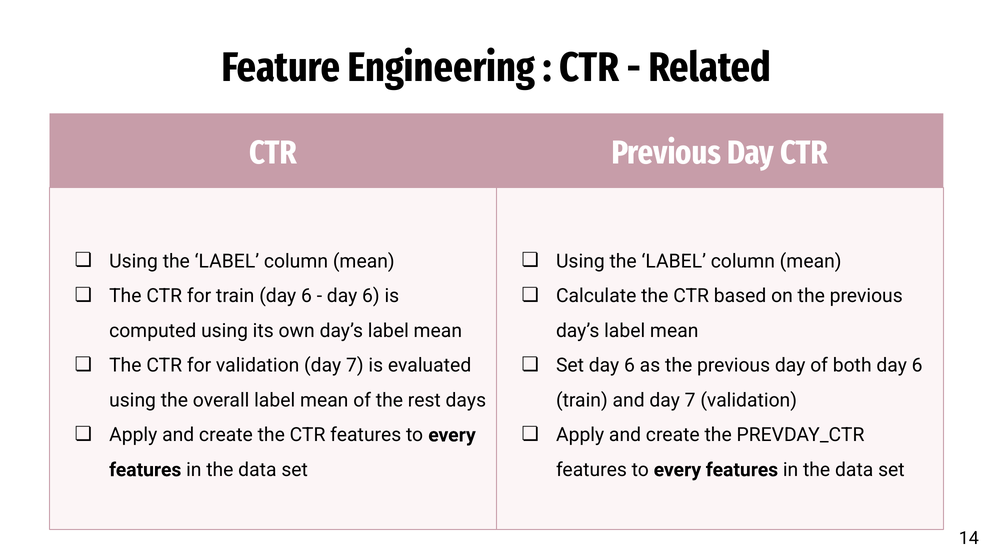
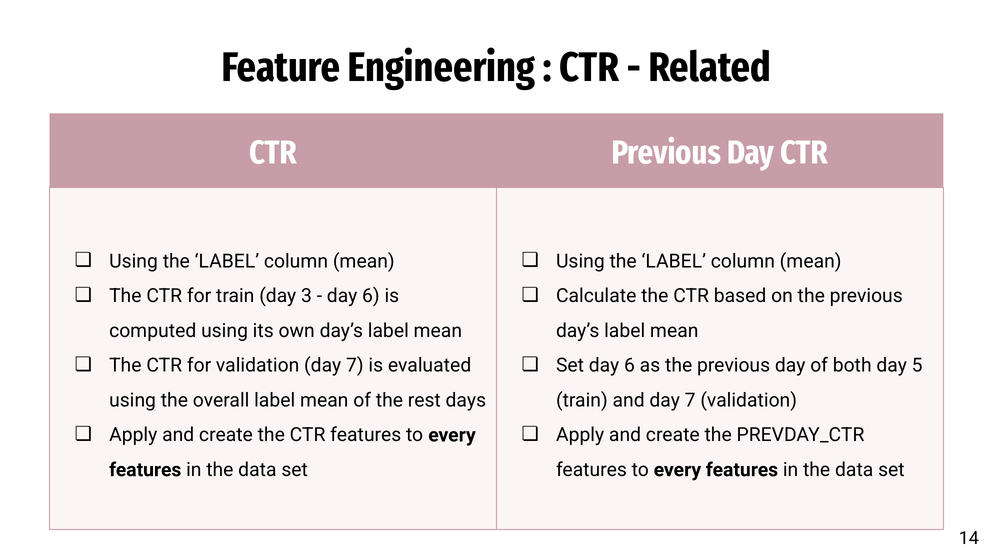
train day 6: 6 -> 3
both day 6: 6 -> 5
